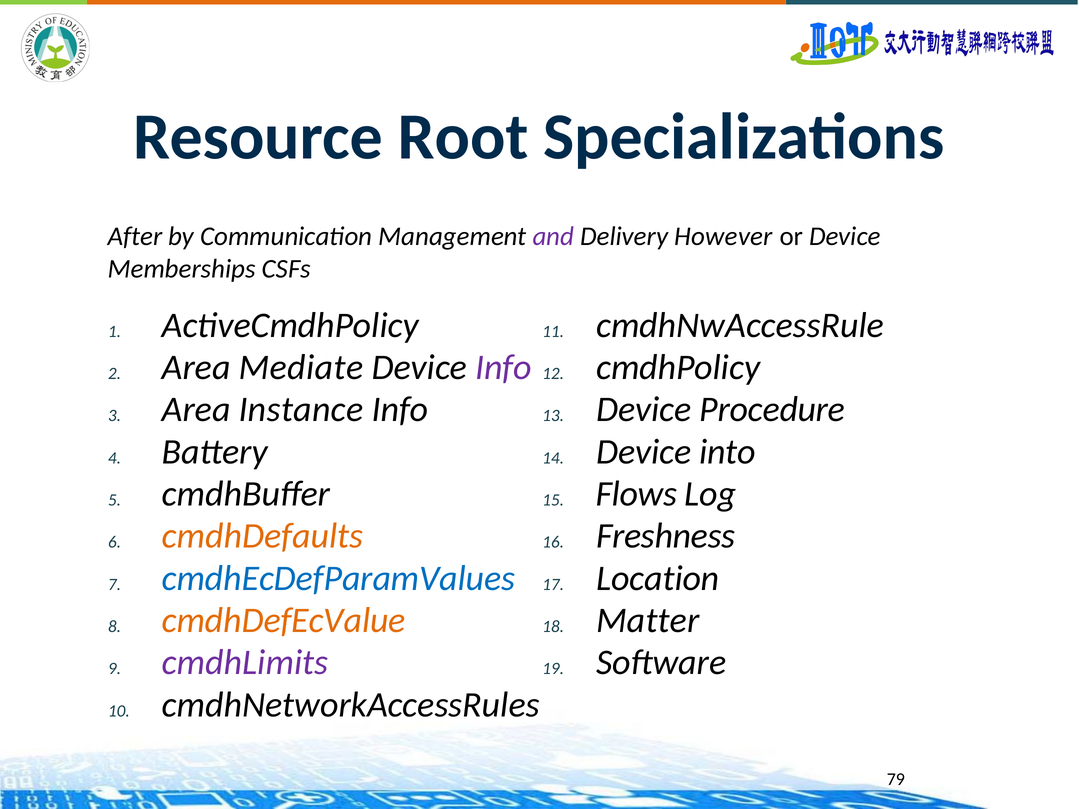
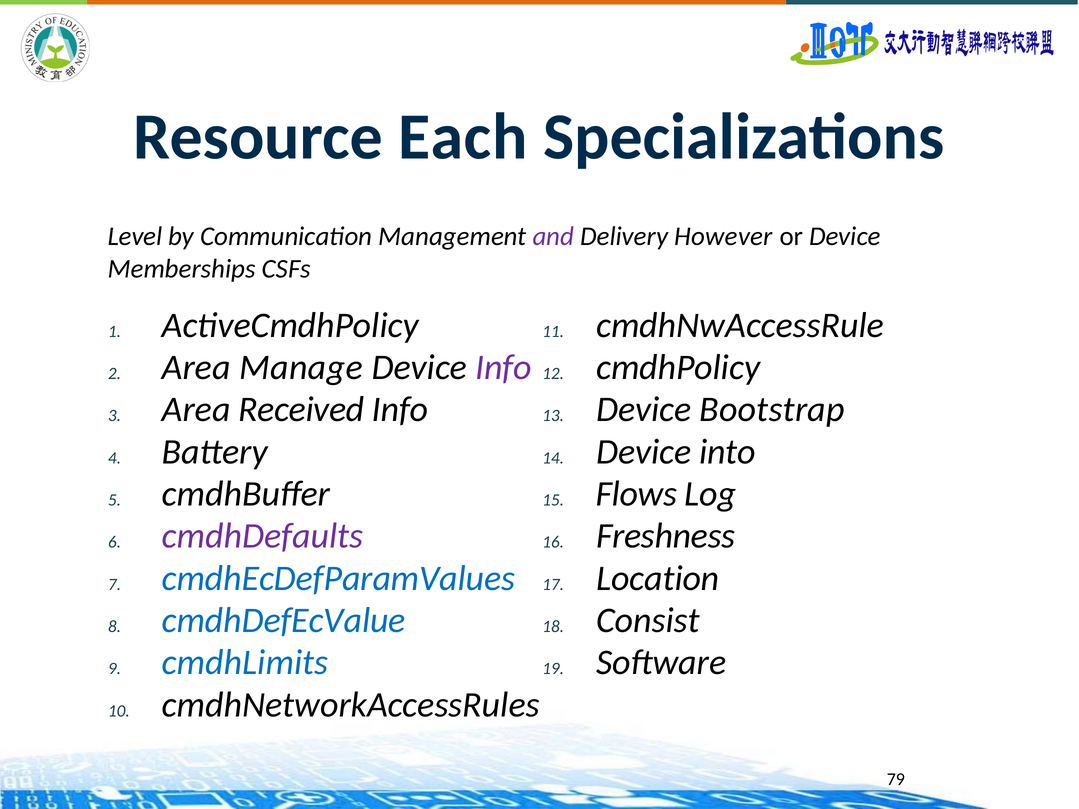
Root: Root -> Each
After: After -> Level
Mediate: Mediate -> Manage
Instance: Instance -> Received
Procedure: Procedure -> Bootstrap
cmdhDefaults colour: orange -> purple
cmdhDefEcValue colour: orange -> blue
Matter: Matter -> Consist
cmdhLimits colour: purple -> blue
